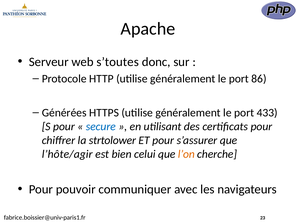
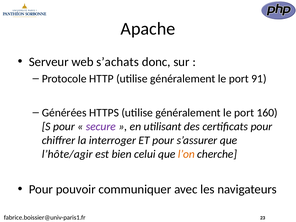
s’toutes: s’toutes -> s’achats
86: 86 -> 91
433: 433 -> 160
secure colour: blue -> purple
strtolower: strtolower -> interroger
